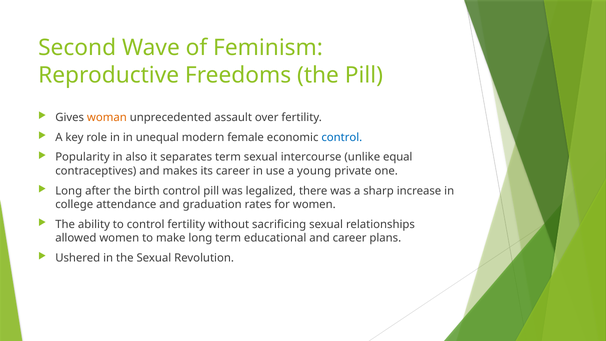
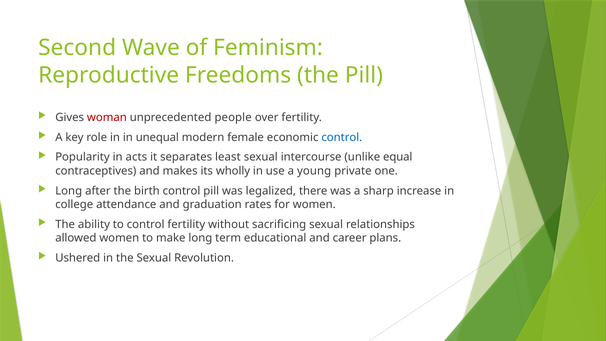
woman colour: orange -> red
assault: assault -> people
also: also -> acts
separates term: term -> least
its career: career -> wholly
